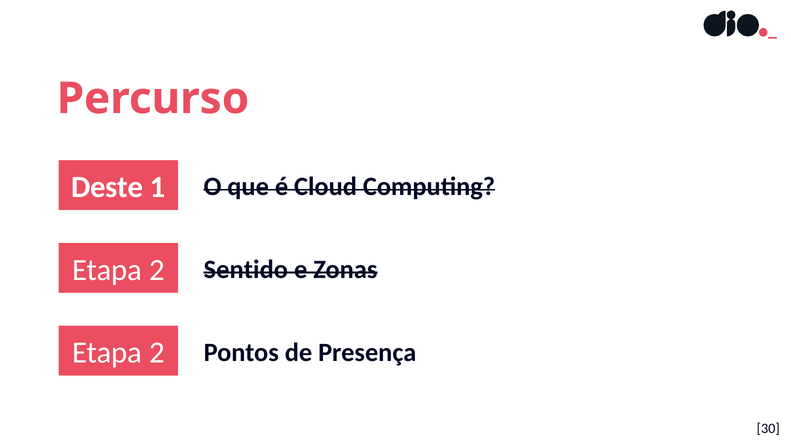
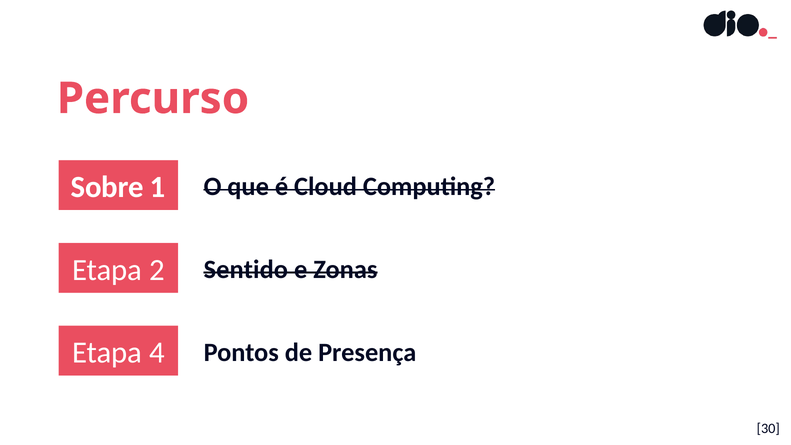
Deste: Deste -> Sobre
2 at (157, 353): 2 -> 4
